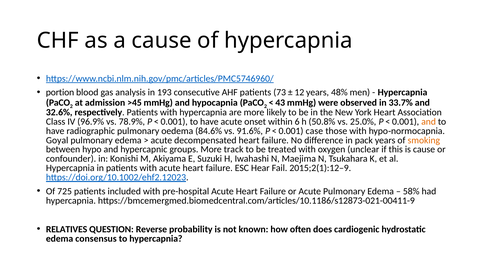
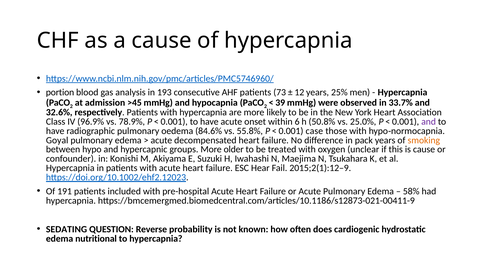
48%: 48% -> 25%
43: 43 -> 39
and at (429, 122) colour: orange -> purple
91.6%: 91.6% -> 55.8%
track: track -> older
725: 725 -> 191
RELATIVES: RELATIVES -> SEDATING
consensus: consensus -> nutritional
